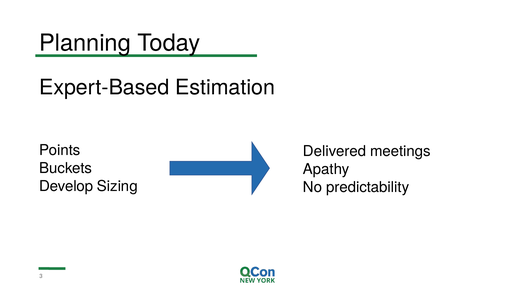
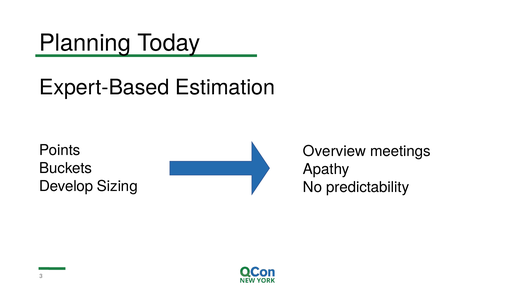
Delivered: Delivered -> Overview
